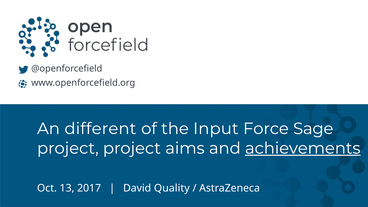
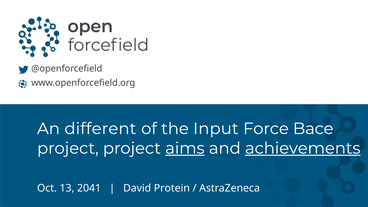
Sage: Sage -> Bace
aims underline: none -> present
2017: 2017 -> 2041
Quality: Quality -> Protein
